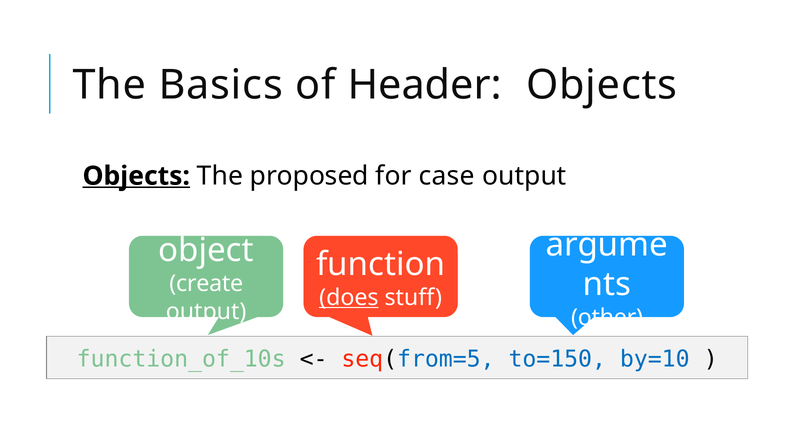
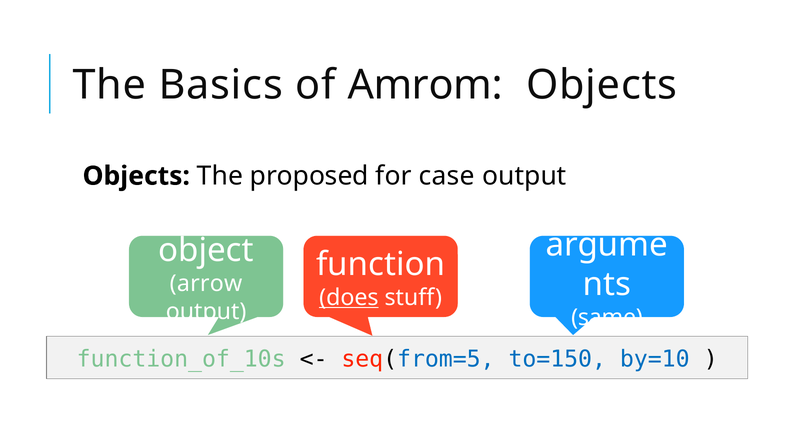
Header: Header -> Amrom
Objects at (136, 176) underline: present -> none
create: create -> arrow
other: other -> same
